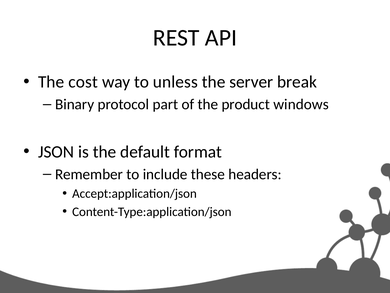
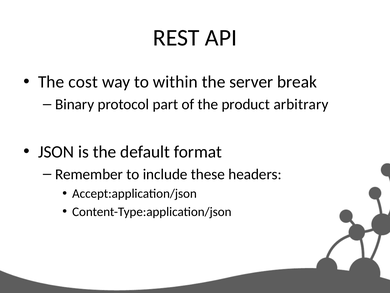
unless: unless -> within
windows: windows -> arbitrary
